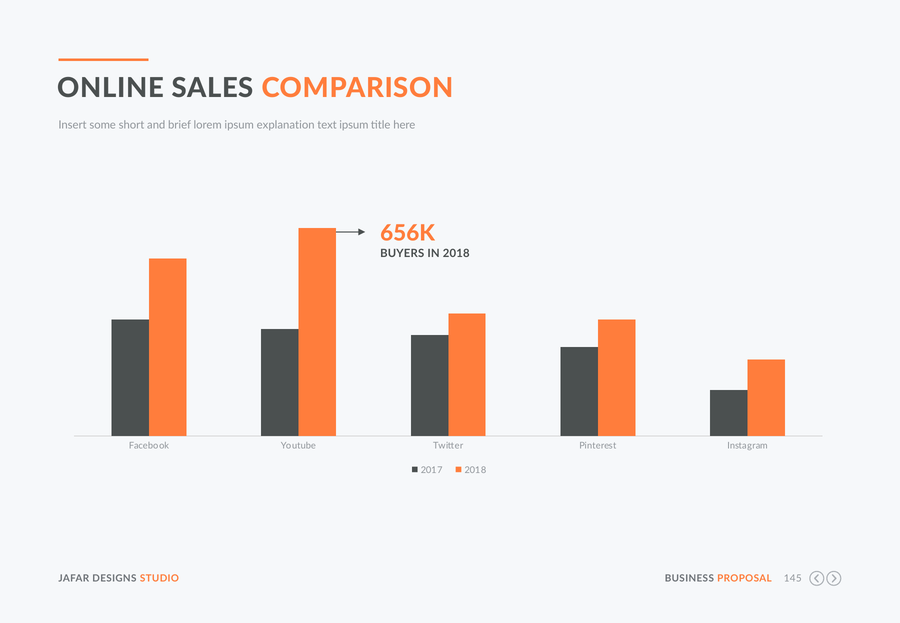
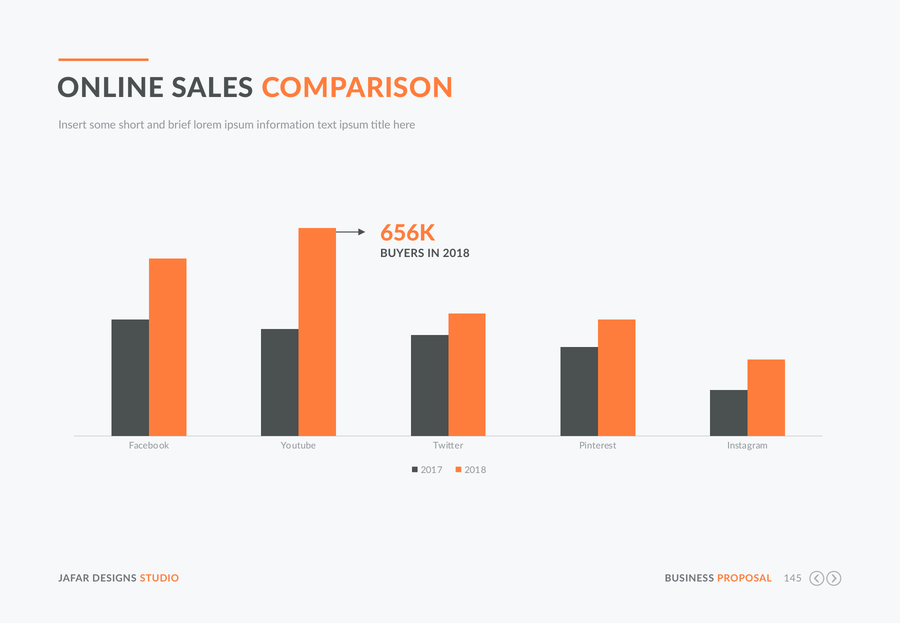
explanation: explanation -> information
